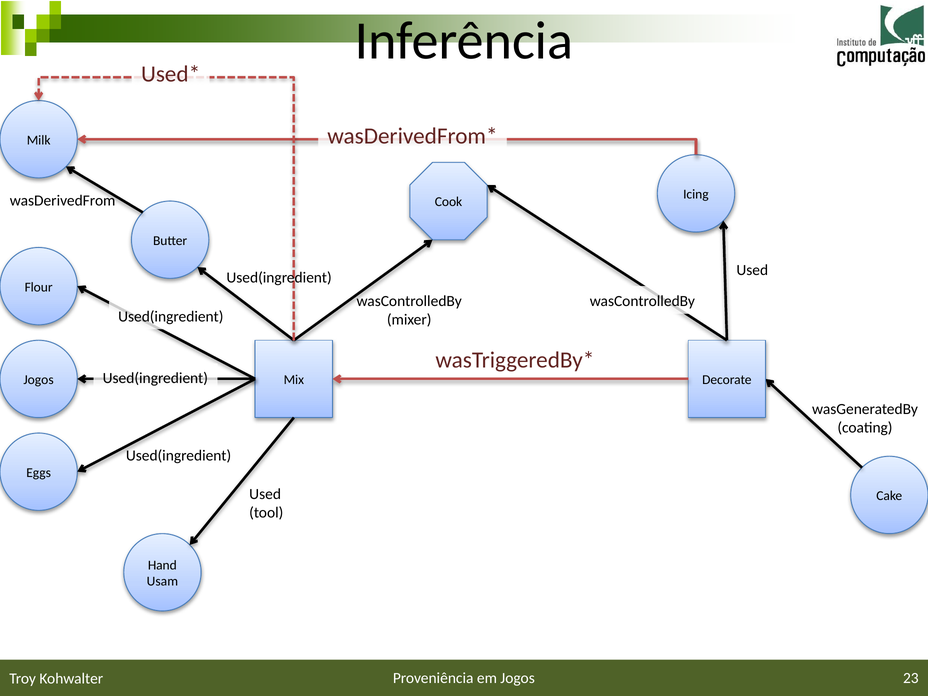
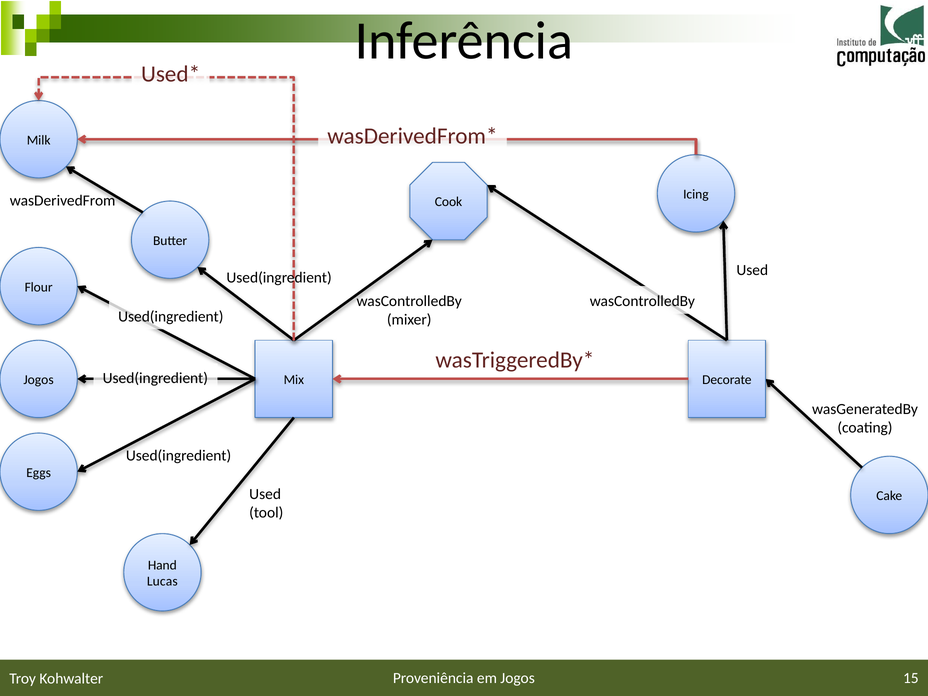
Usam: Usam -> Lucas
23: 23 -> 15
